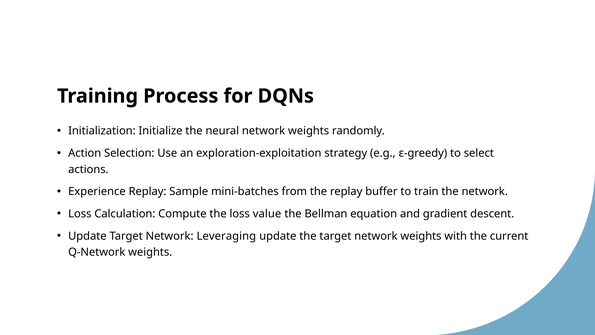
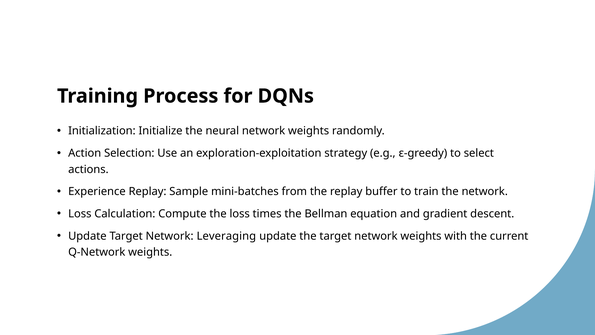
value: value -> times
